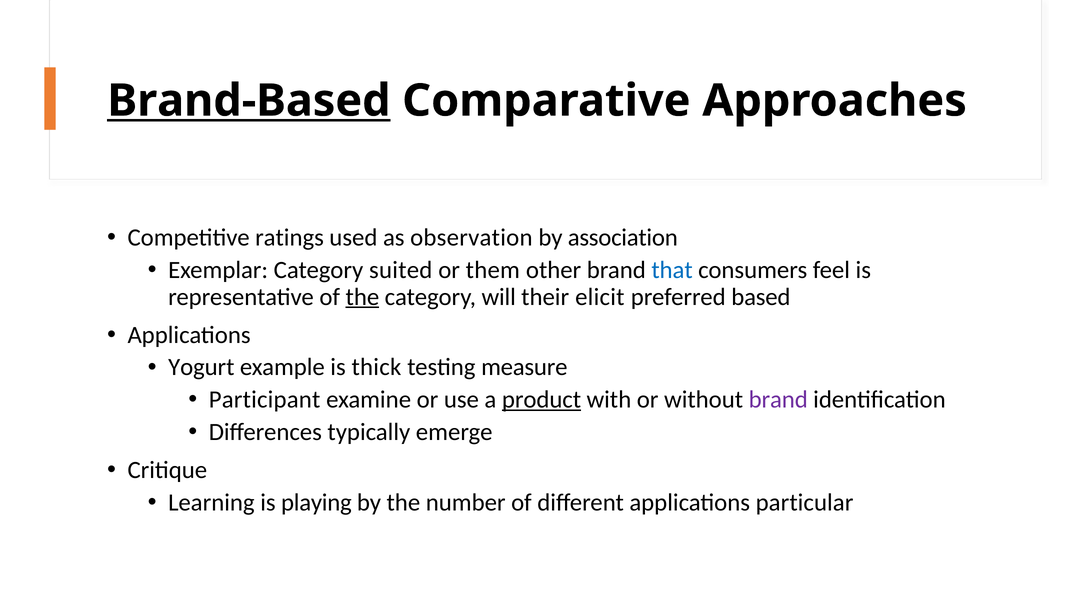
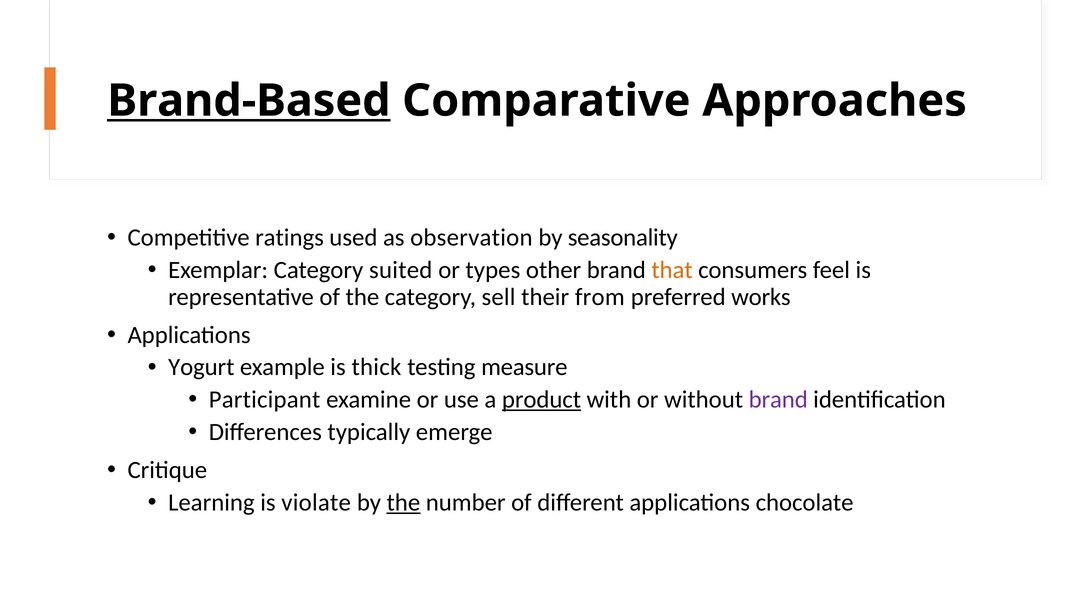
association: association -> seasonality
them: them -> types
that colour: blue -> orange
the at (362, 297) underline: present -> none
will: will -> sell
elicit: elicit -> from
based: based -> works
playing: playing -> violate
the at (403, 503) underline: none -> present
particular: particular -> chocolate
